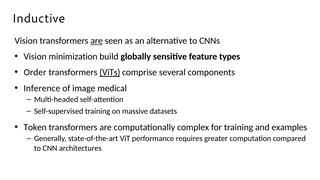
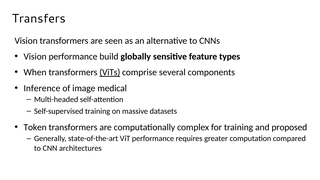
Inductive: Inductive -> Transfers
are at (97, 41) underline: present -> none
Vision minimization: minimization -> performance
Order: Order -> When
examples: examples -> proposed
